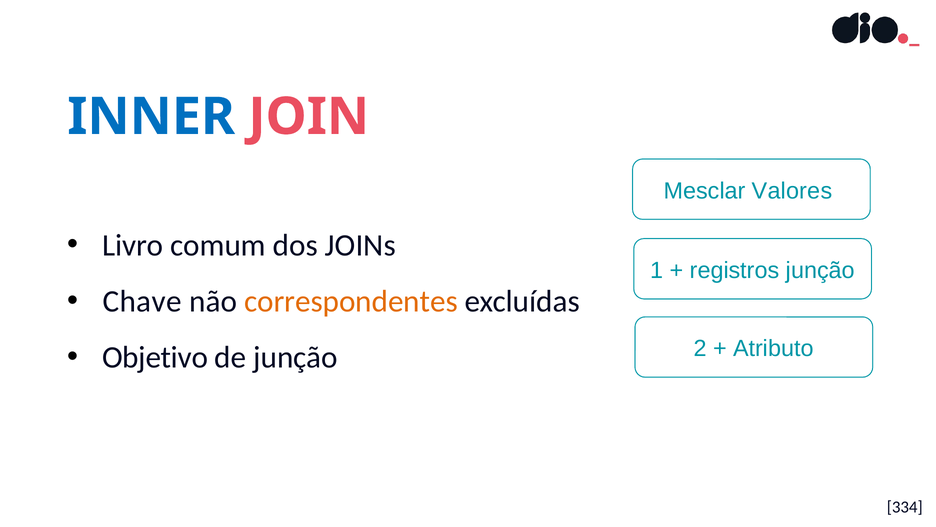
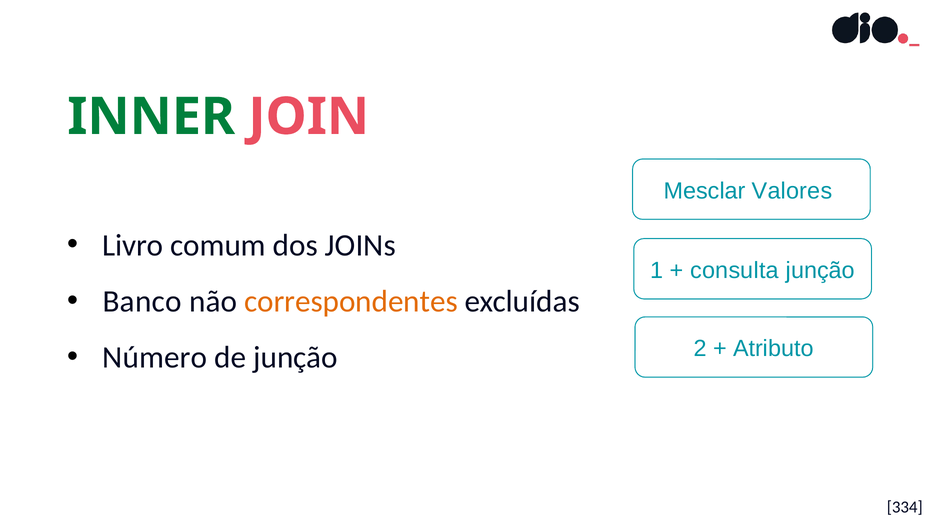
INNER colour: blue -> green
registros: registros -> consulta
Chave: Chave -> Banco
Objetivo: Objetivo -> Número
